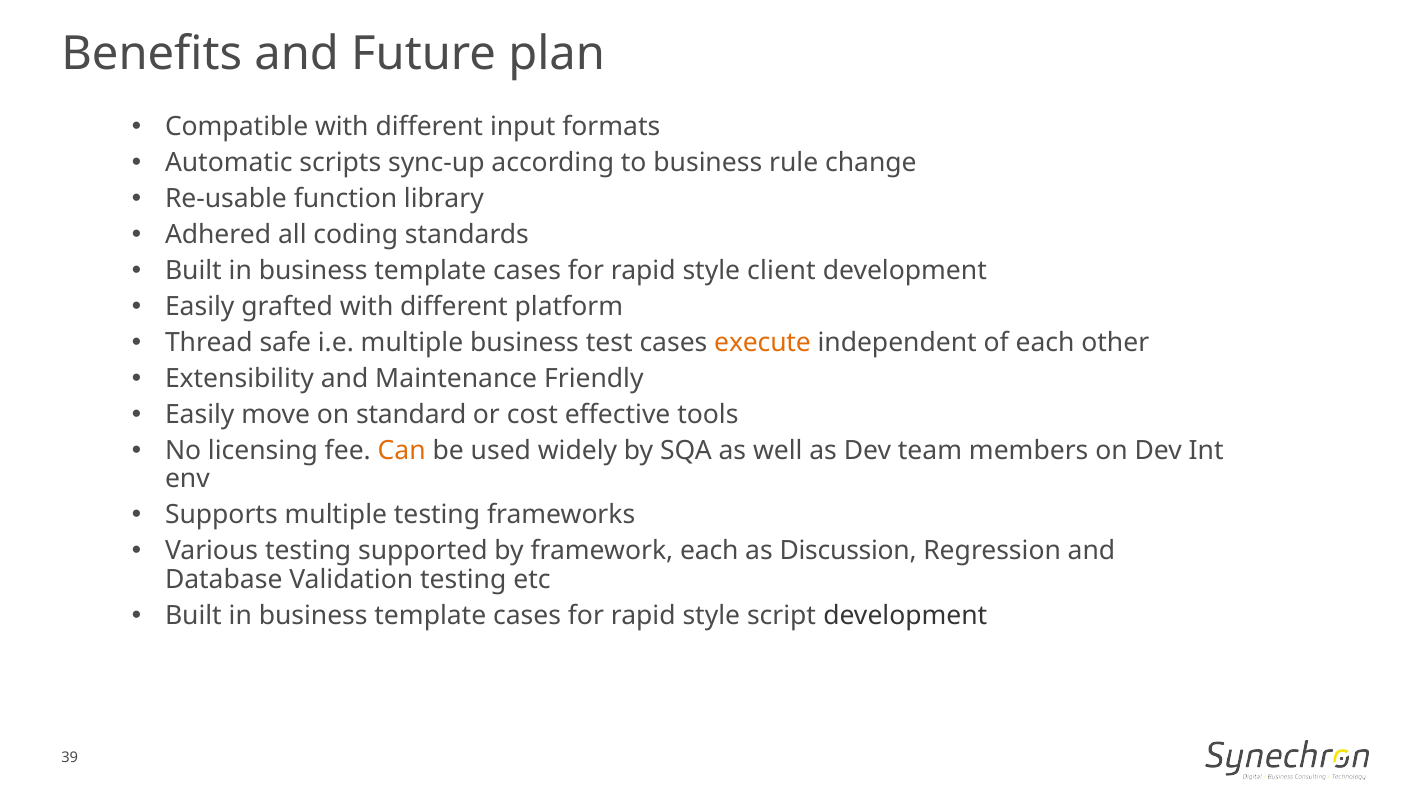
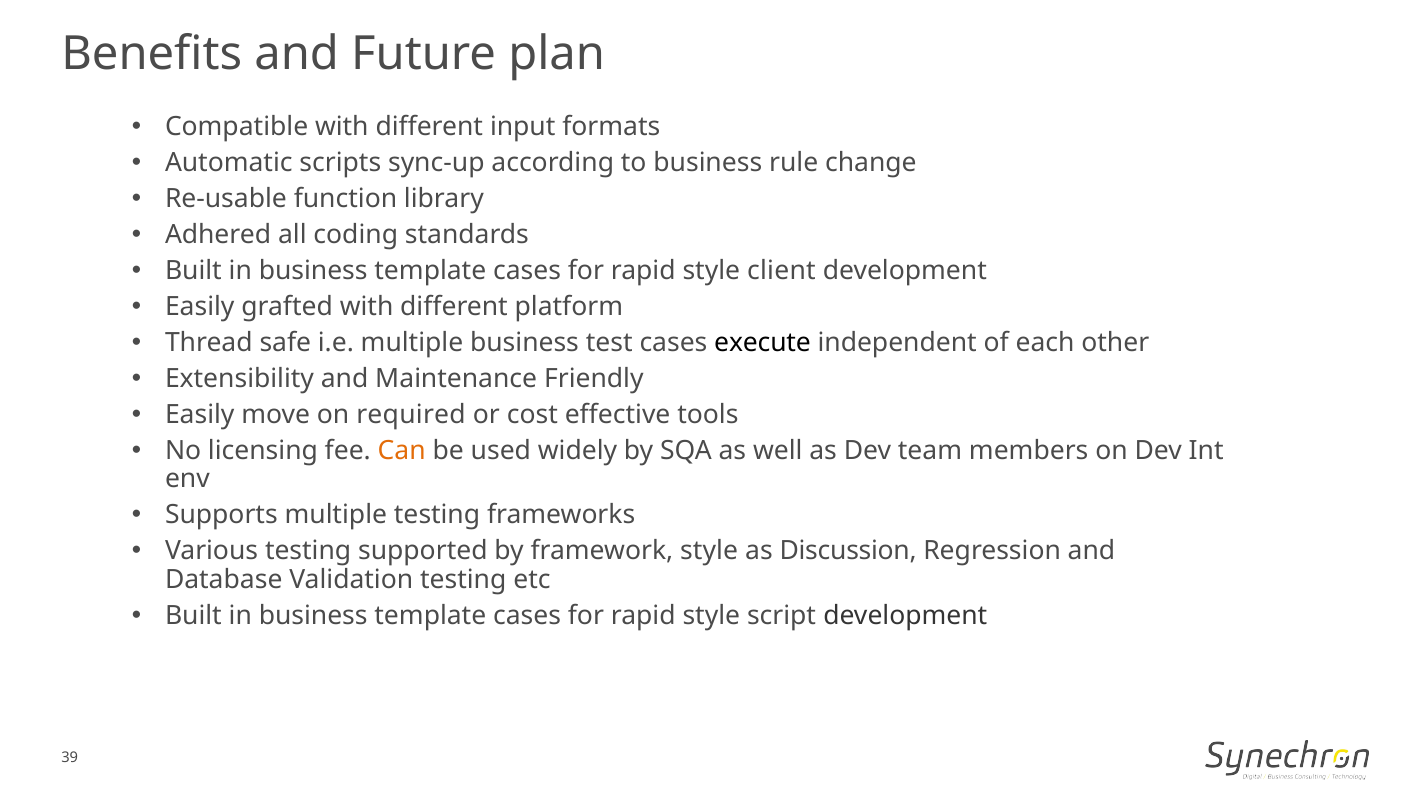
execute colour: orange -> black
standard: standard -> required
framework each: each -> style
